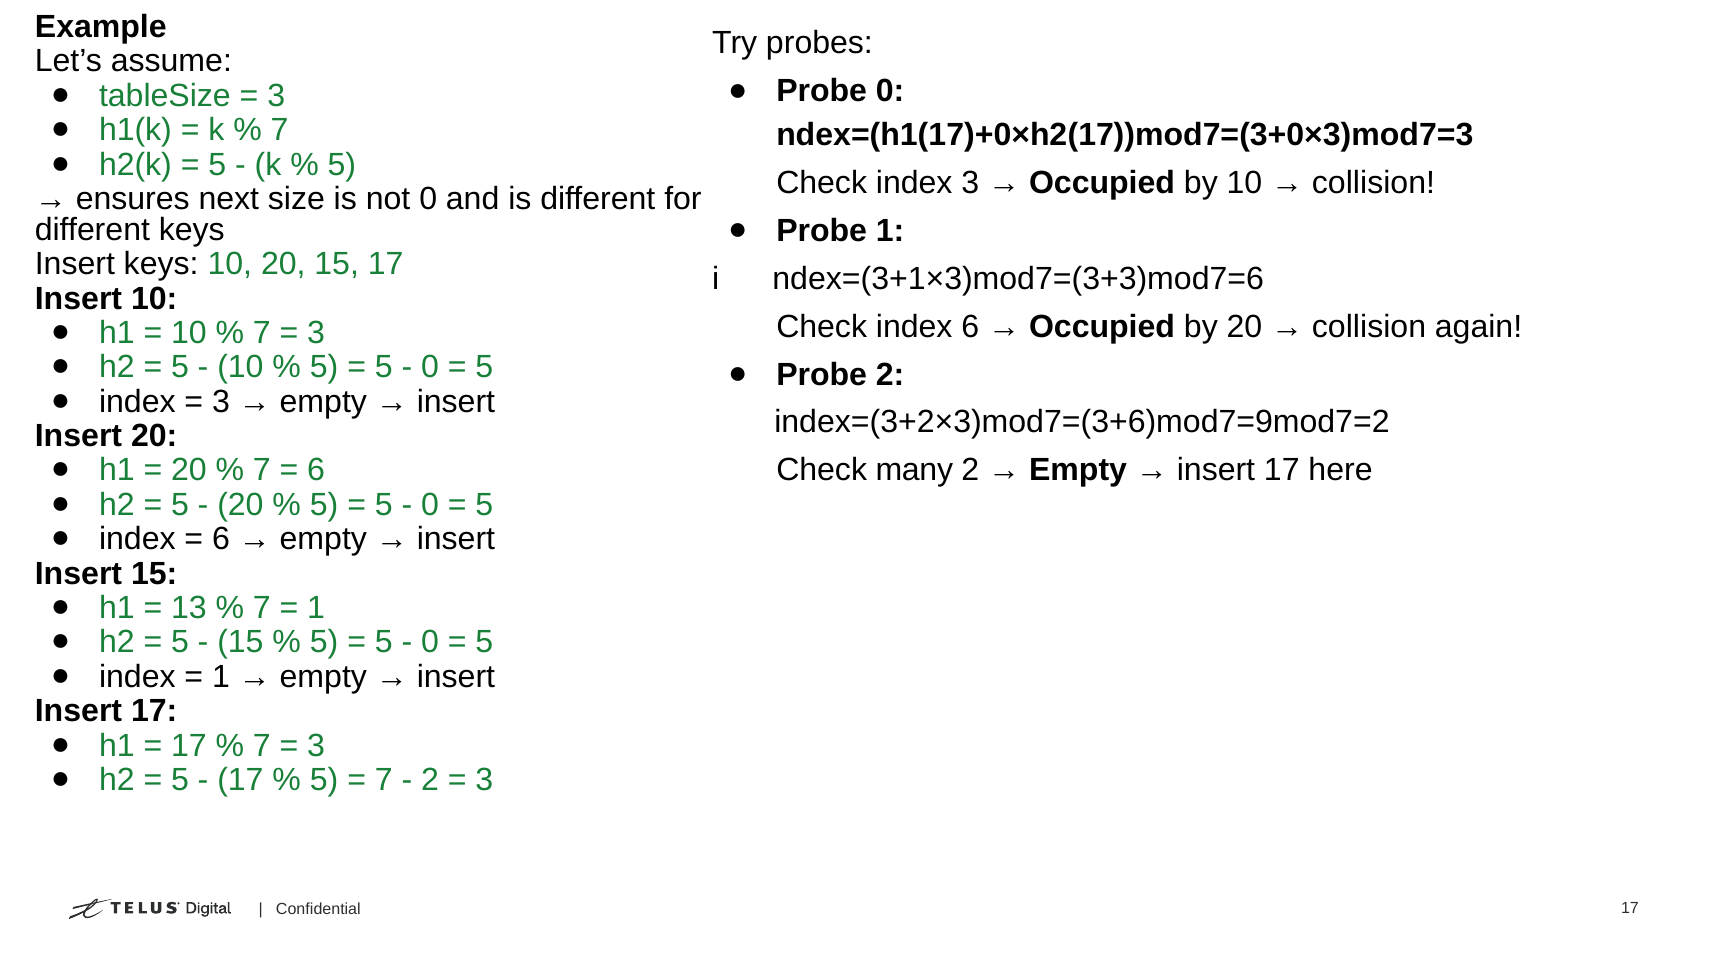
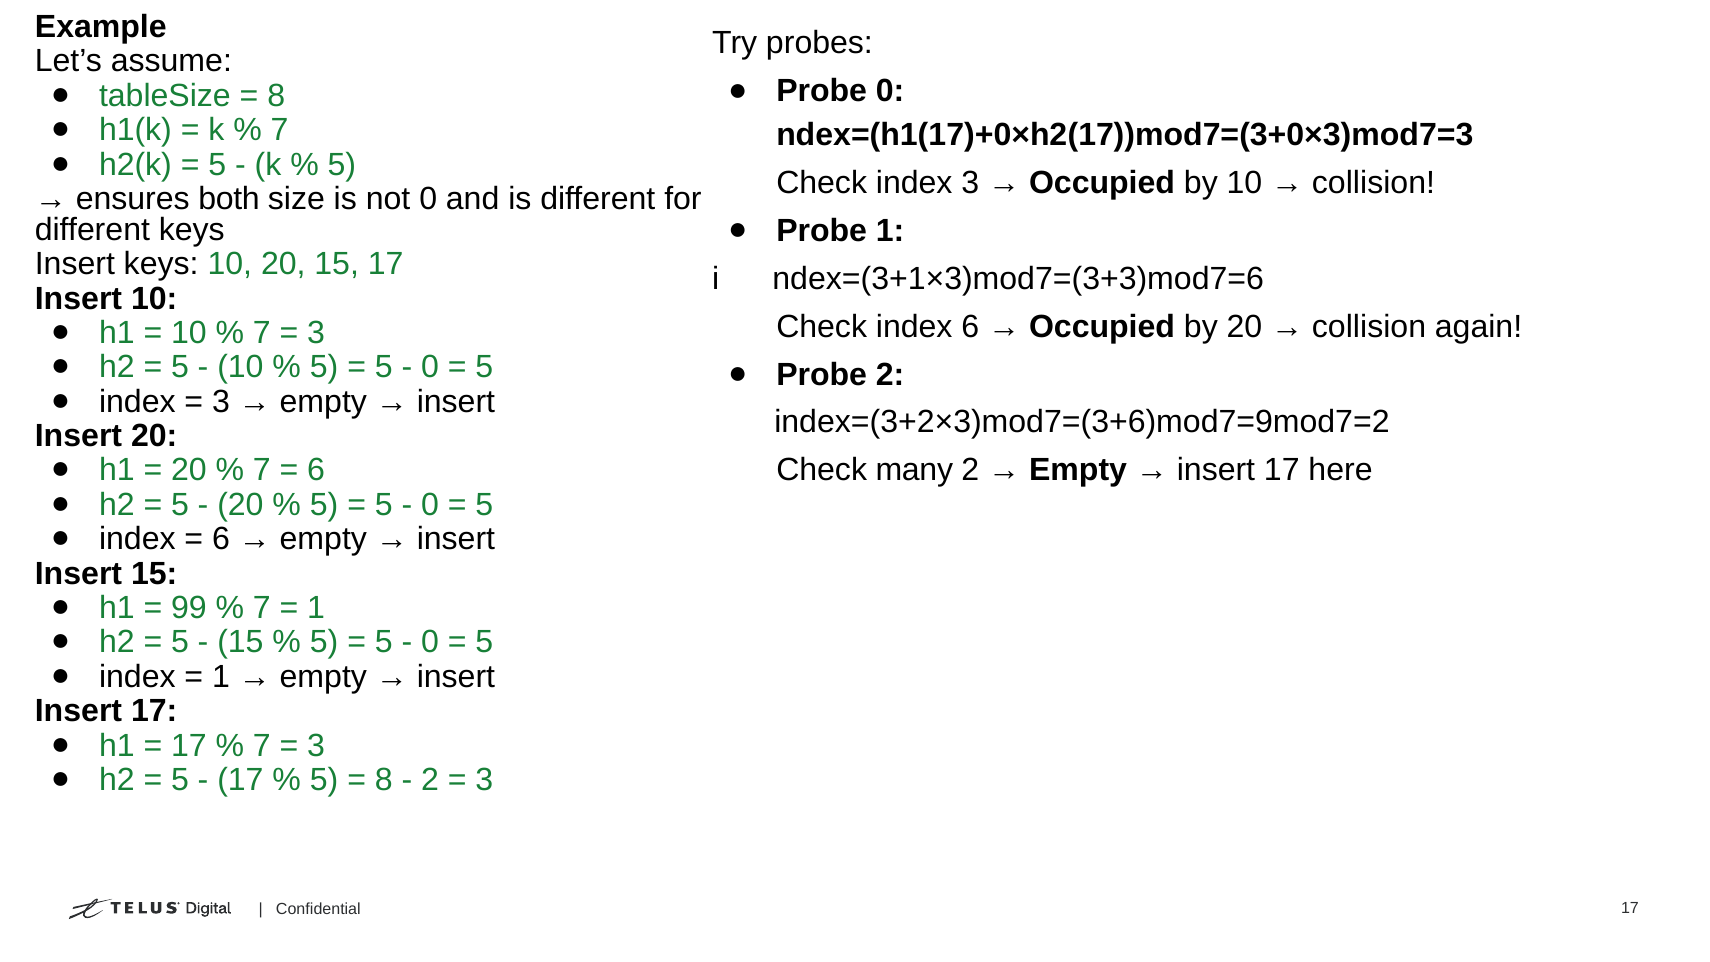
3 at (276, 96): 3 -> 8
next: next -> both
13: 13 -> 99
7 at (384, 780): 7 -> 8
